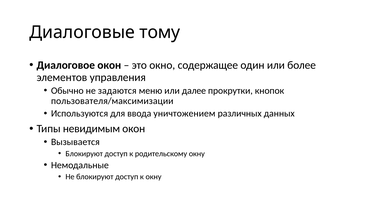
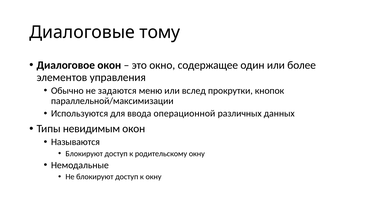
далее: далее -> вслед
пользователя/максимизации: пользователя/максимизации -> параллельной/максимизации
уничтожением: уничтожением -> операционной
Вызывается: Вызывается -> Называются
